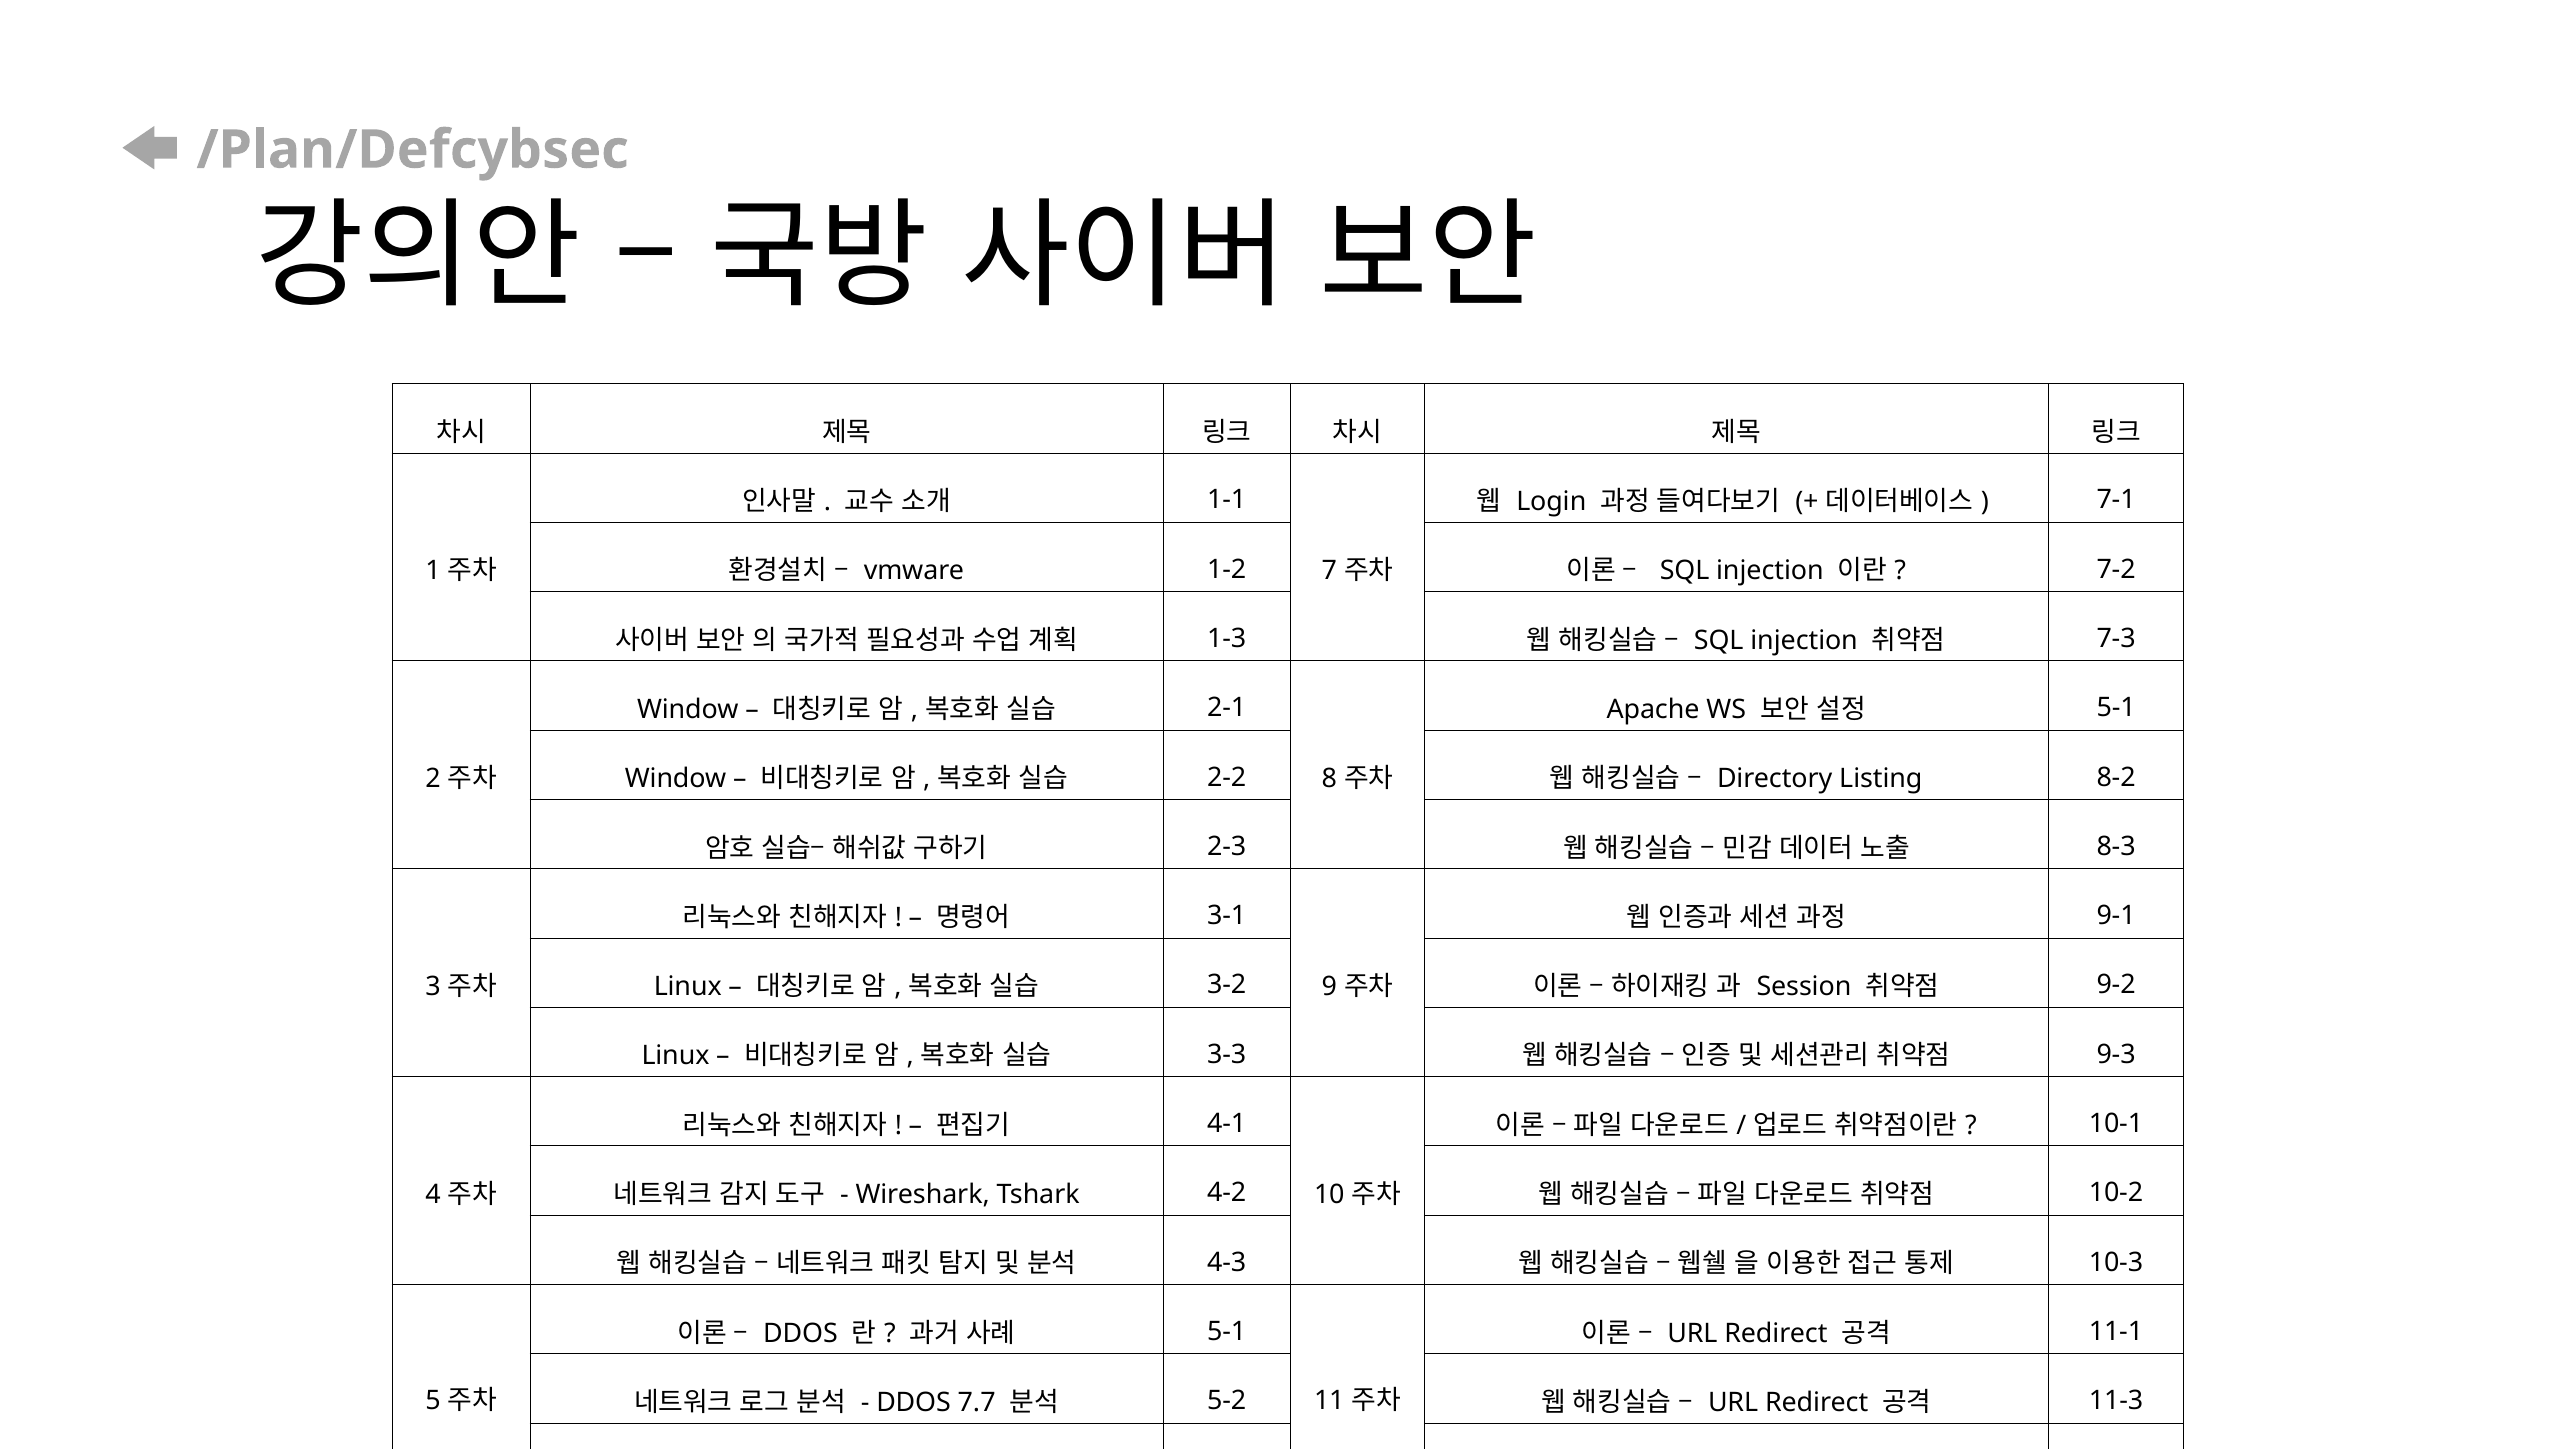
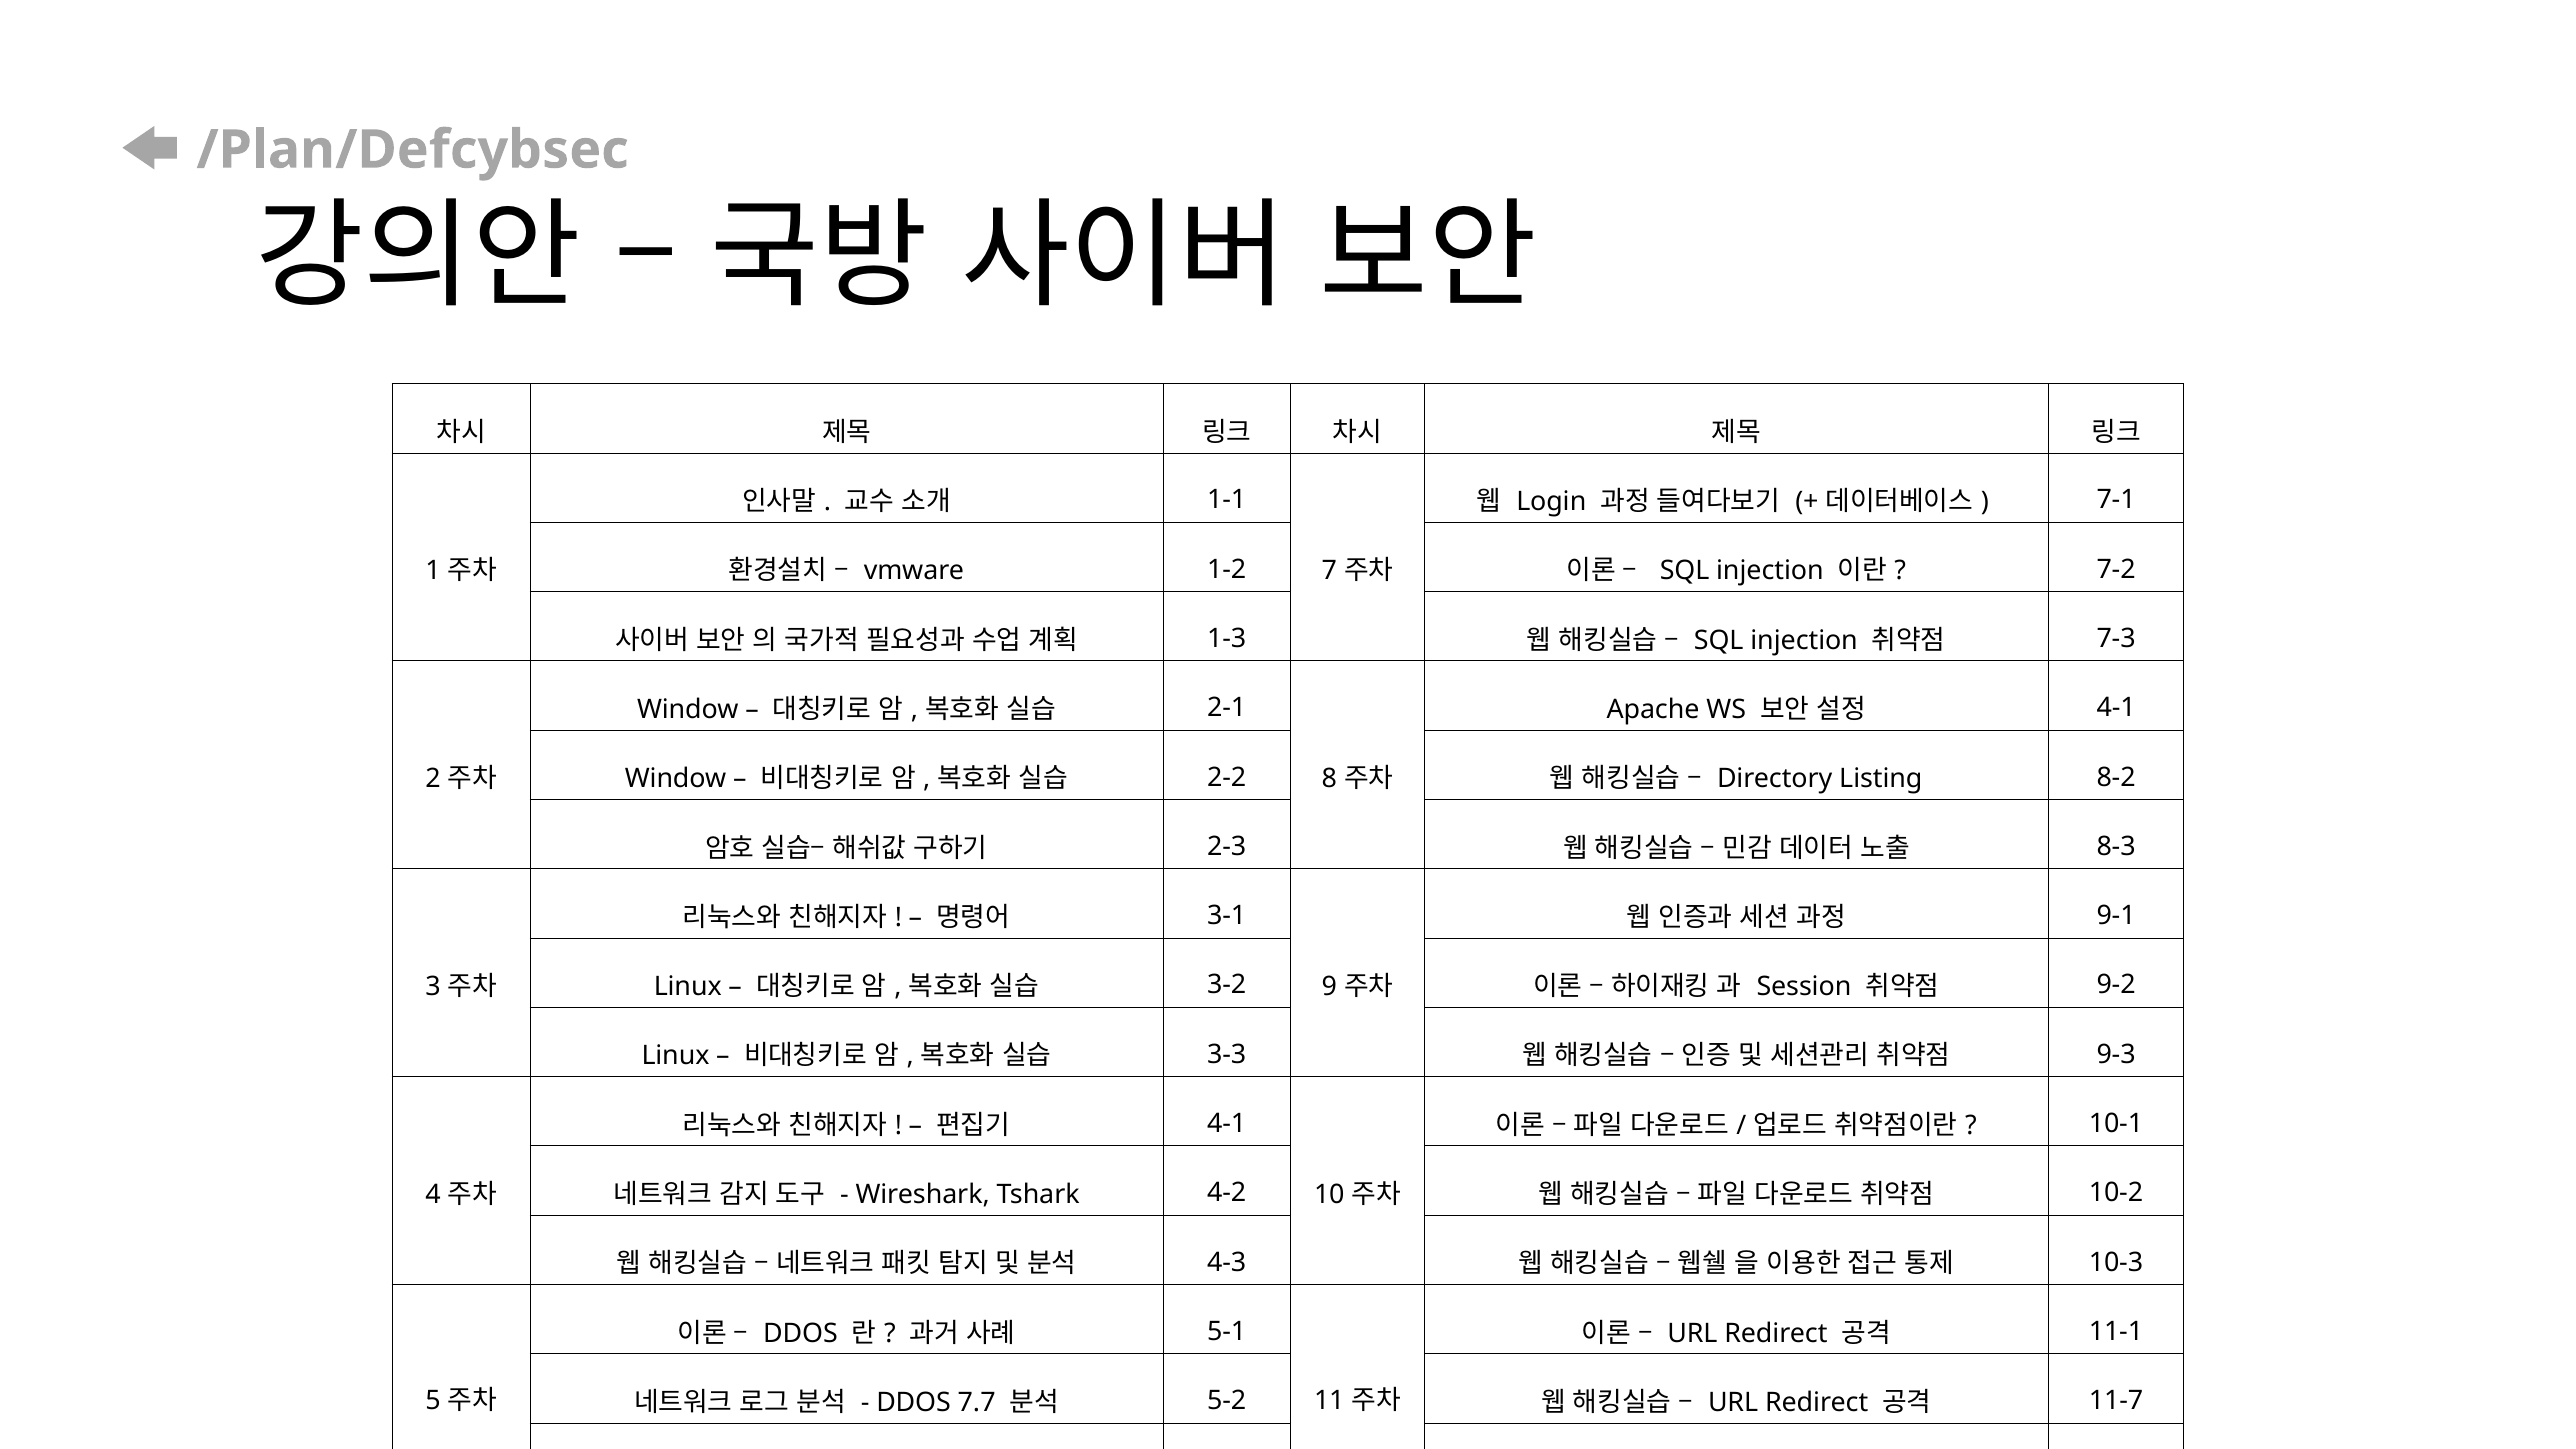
5-1 at (2116, 708): 5-1 -> 4-1
11-3: 11-3 -> 11-7
